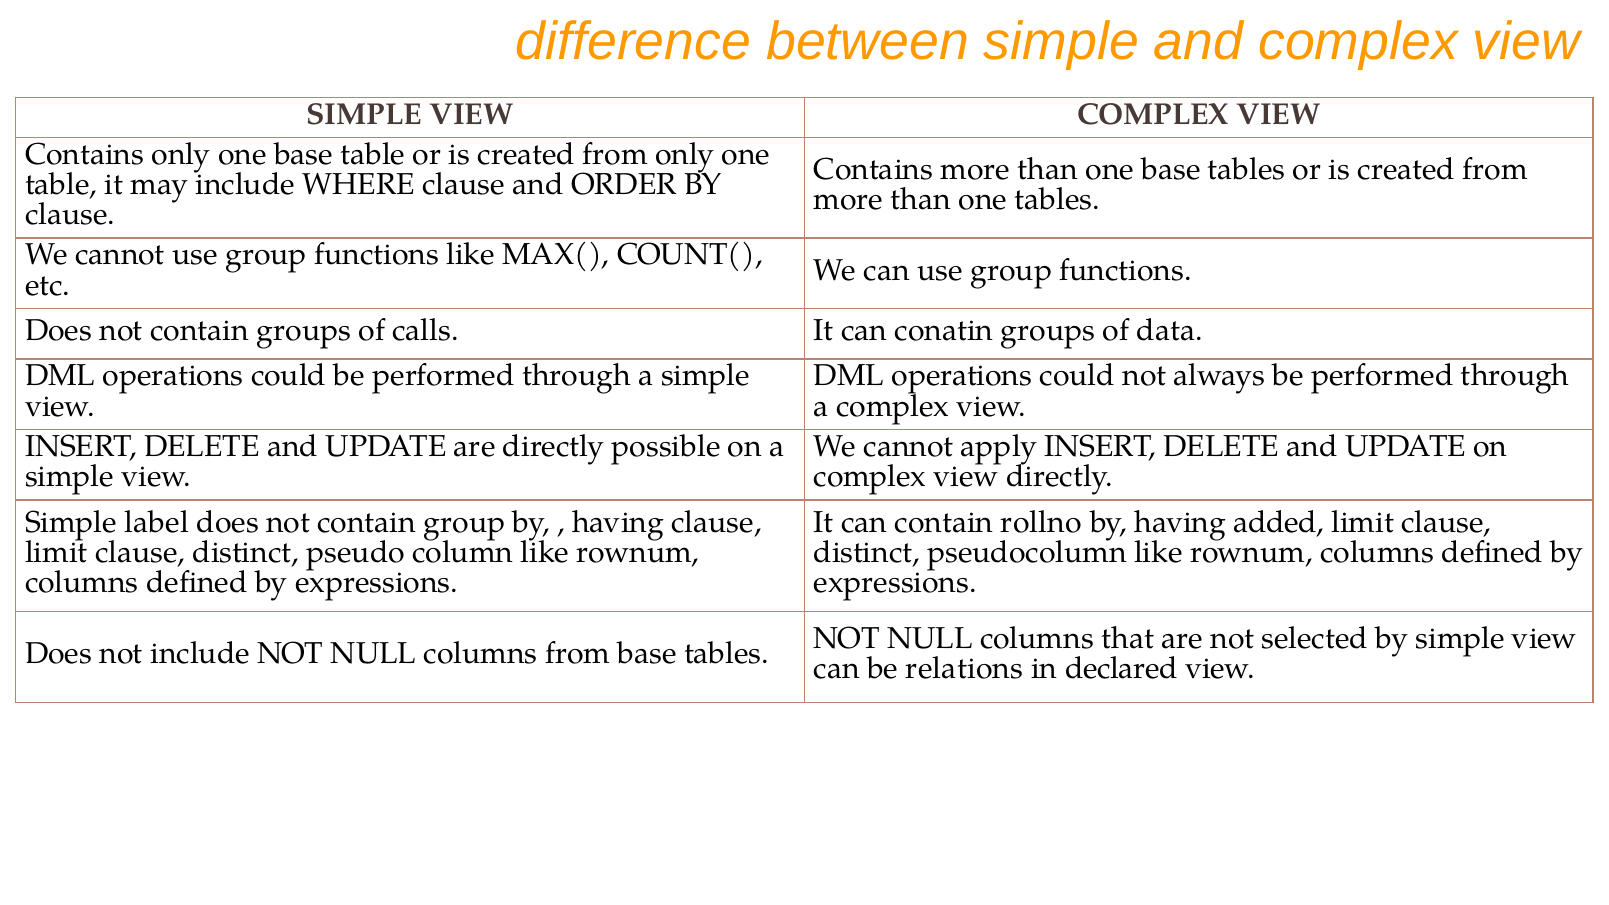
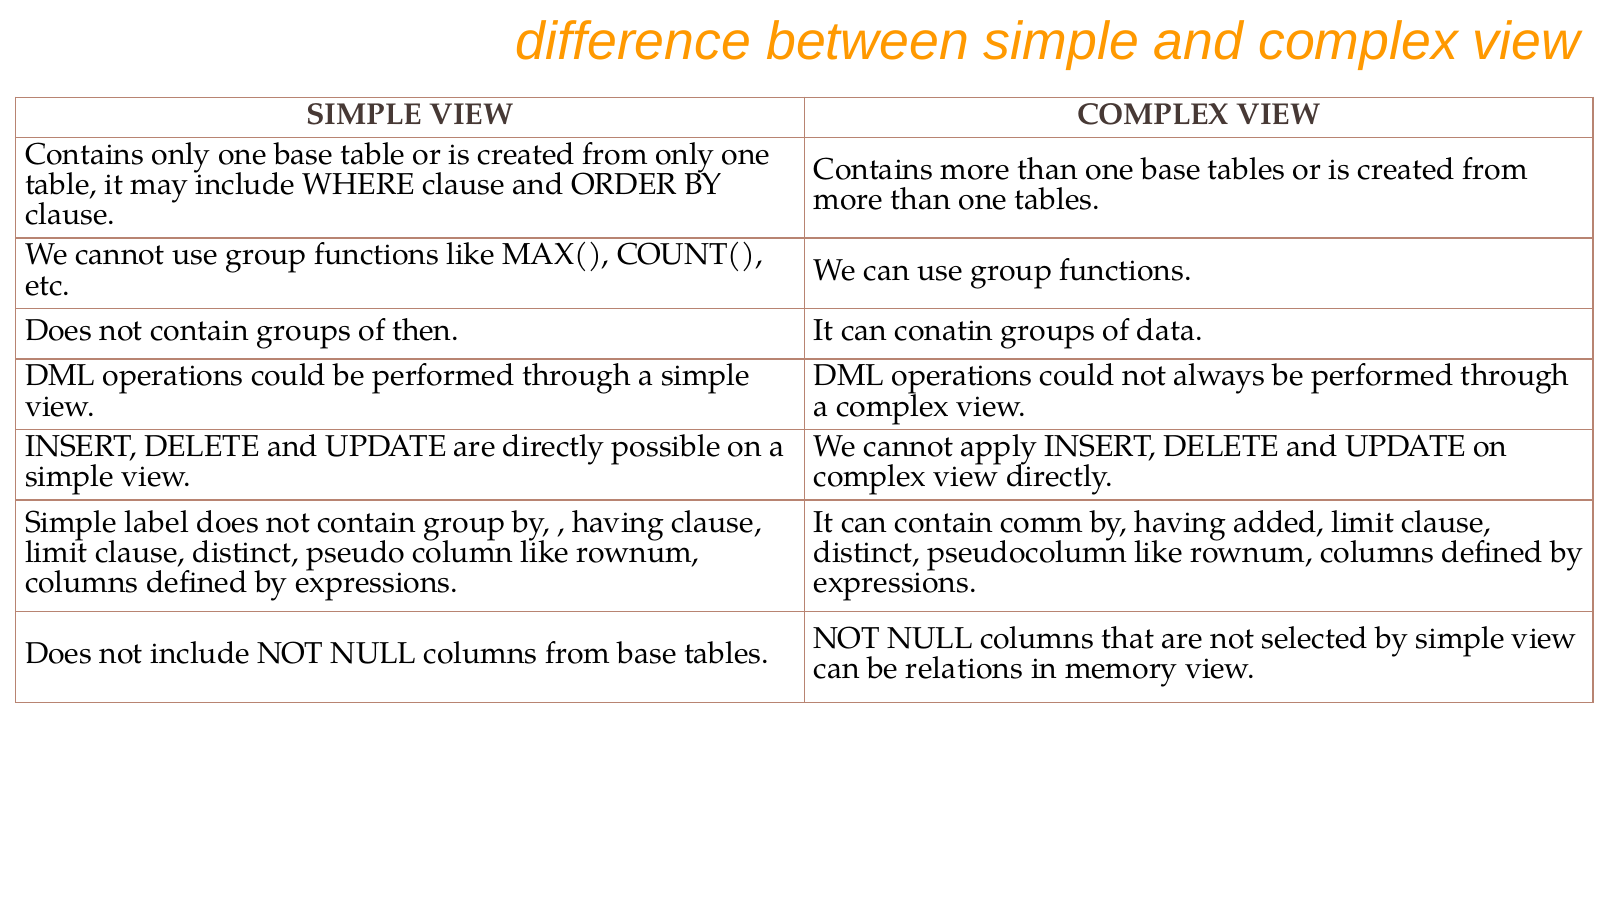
calls: calls -> then
rollno: rollno -> comm
declared: declared -> memory
